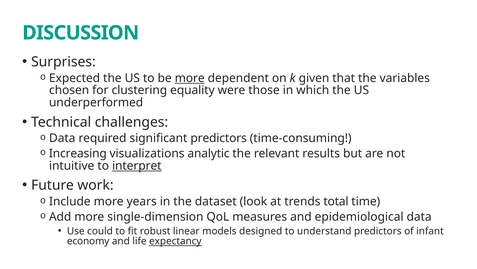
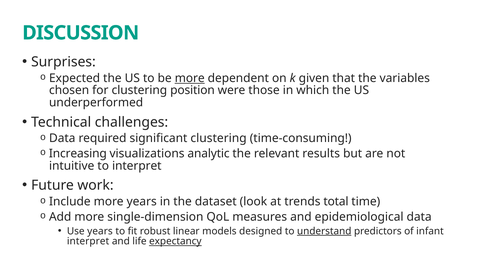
equality: equality -> position
significant predictors: predictors -> clustering
interpret at (137, 165) underline: present -> none
Use could: could -> years
understand underline: none -> present
economy at (88, 241): economy -> interpret
